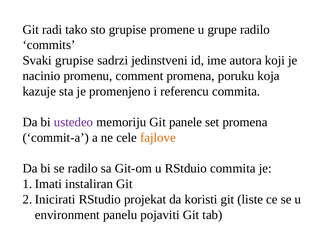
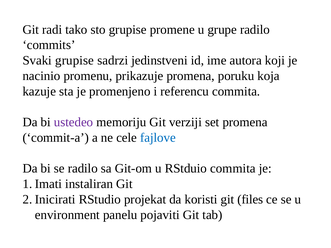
comment: comment -> prikazuje
panele: panele -> verziji
fajlove colour: orange -> blue
liste: liste -> files
